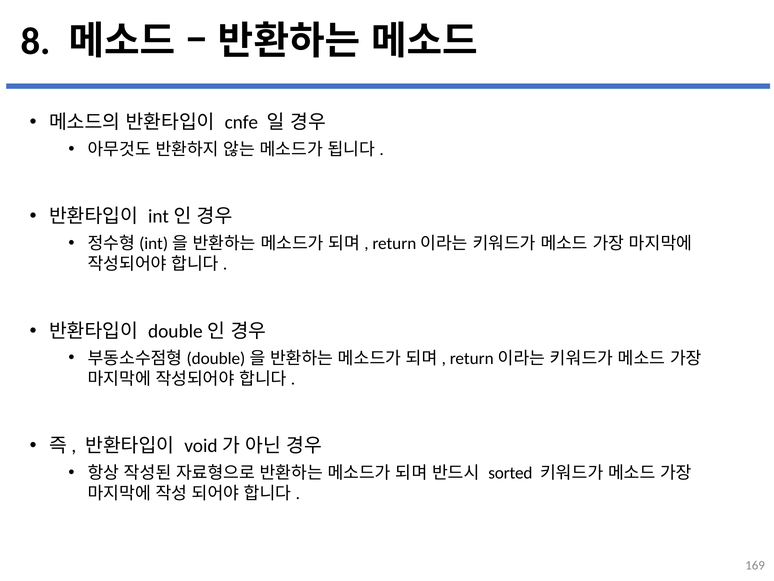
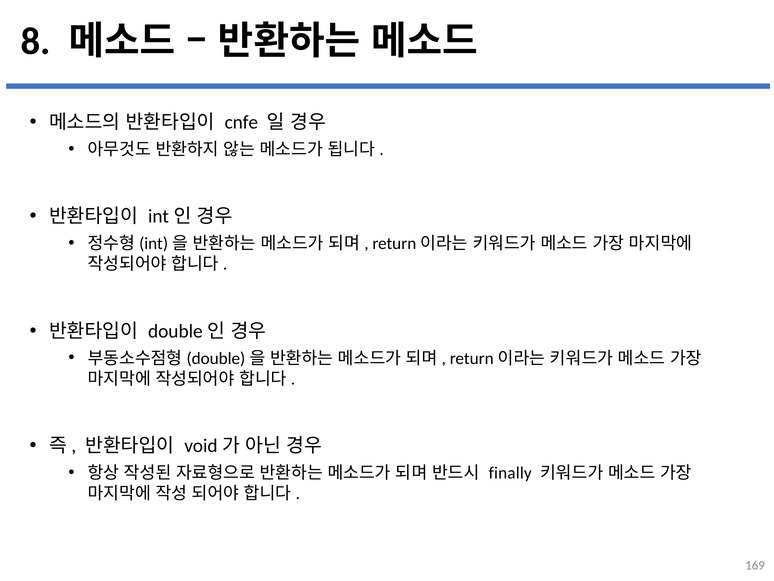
sorted: sorted -> finally
